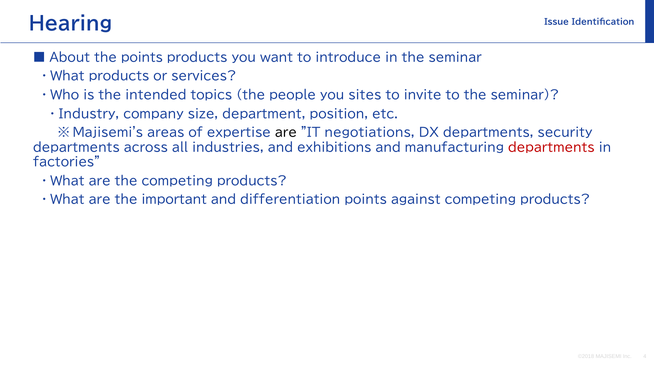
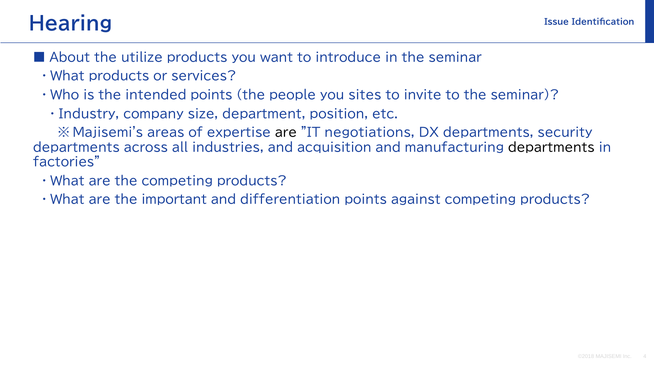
the points: points -> utilize
intended topics: topics -> points
exhibitions: exhibitions -> acquisition
departments at (551, 148) colour: red -> black
